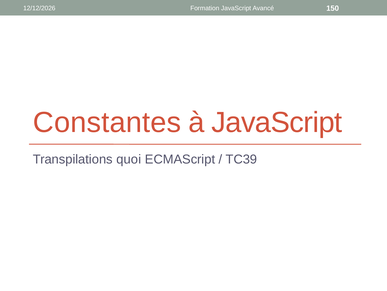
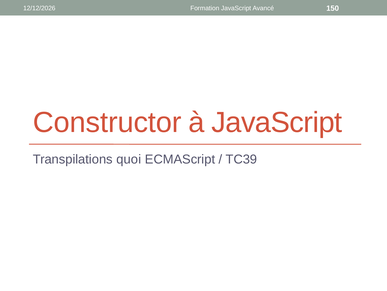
Constantes: Constantes -> Constructor
